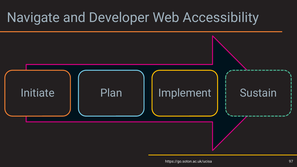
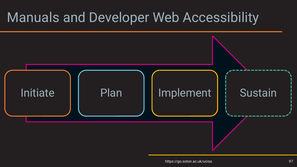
Navigate: Navigate -> Manuals
